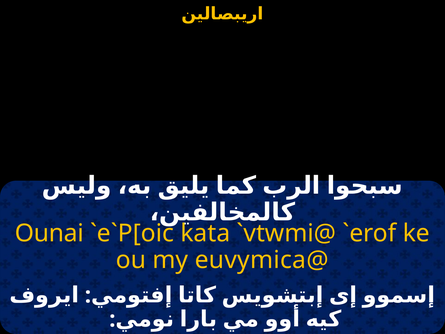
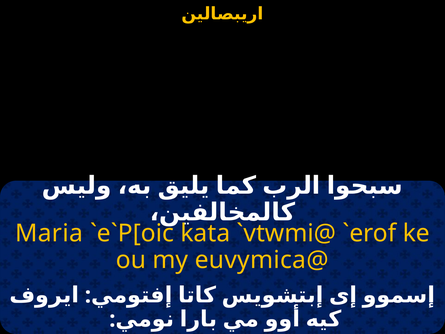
Ounai: Ounai -> Maria
